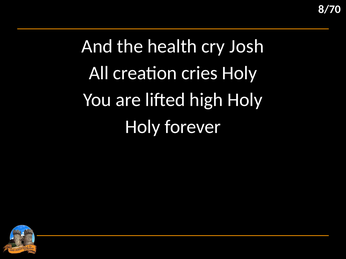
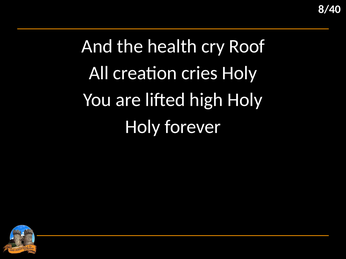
8/70: 8/70 -> 8/40
Josh: Josh -> Roof
